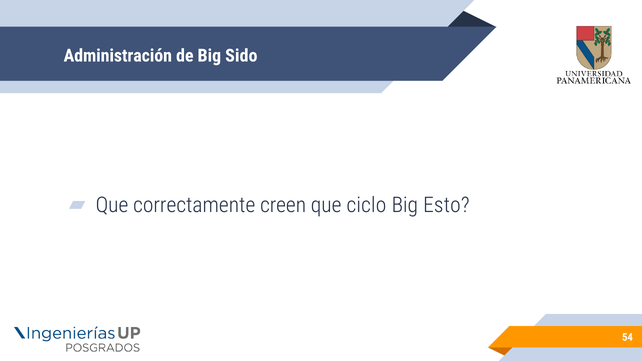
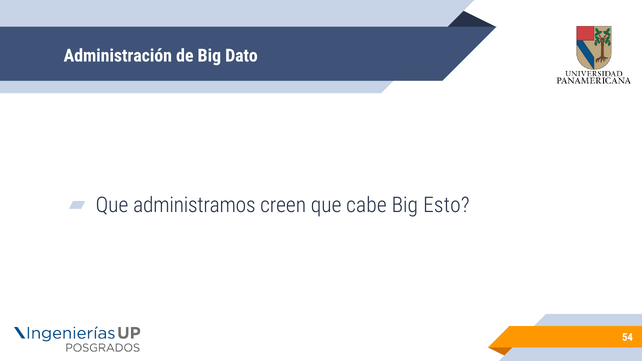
Sido: Sido -> Dato
correctamente: correctamente -> administramos
ciclo: ciclo -> cabe
